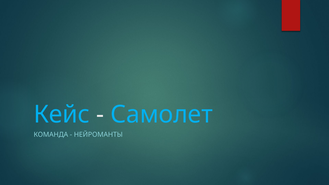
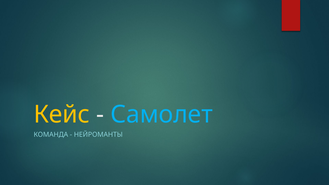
Кейс colour: light blue -> yellow
